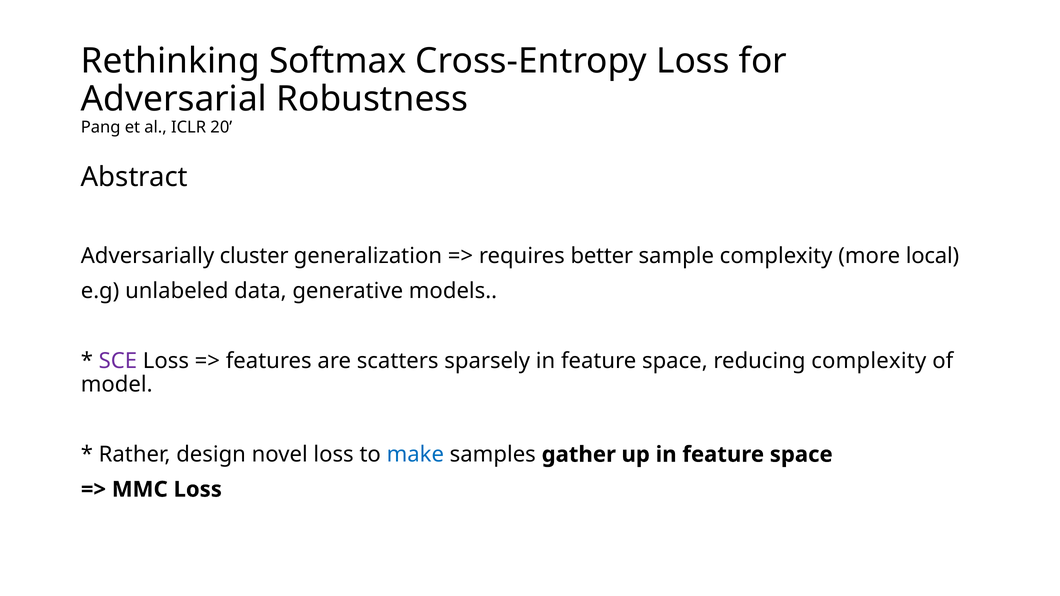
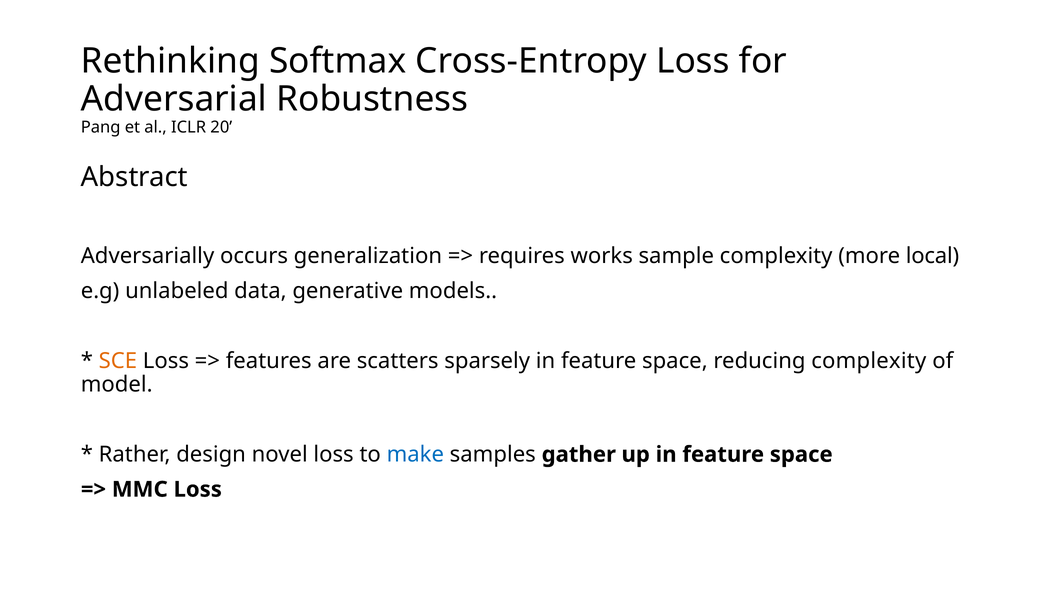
cluster: cluster -> occurs
better: better -> works
SCE colour: purple -> orange
